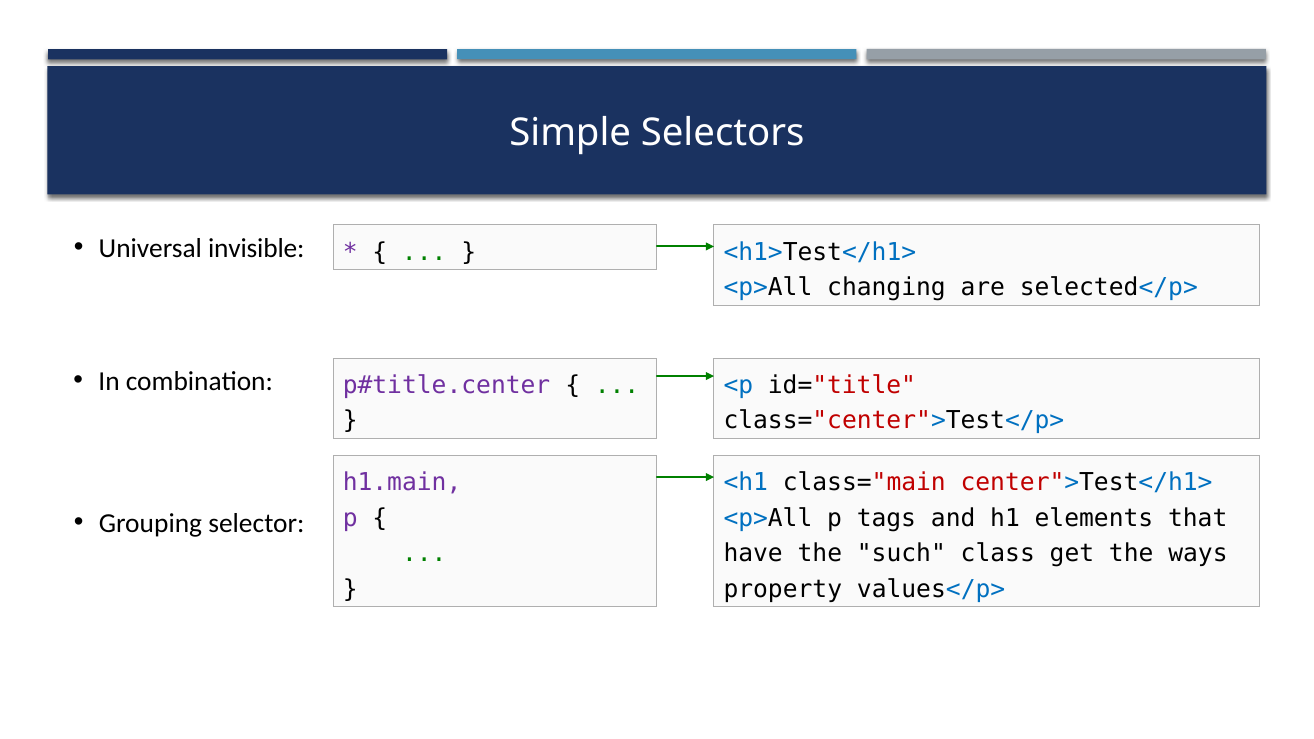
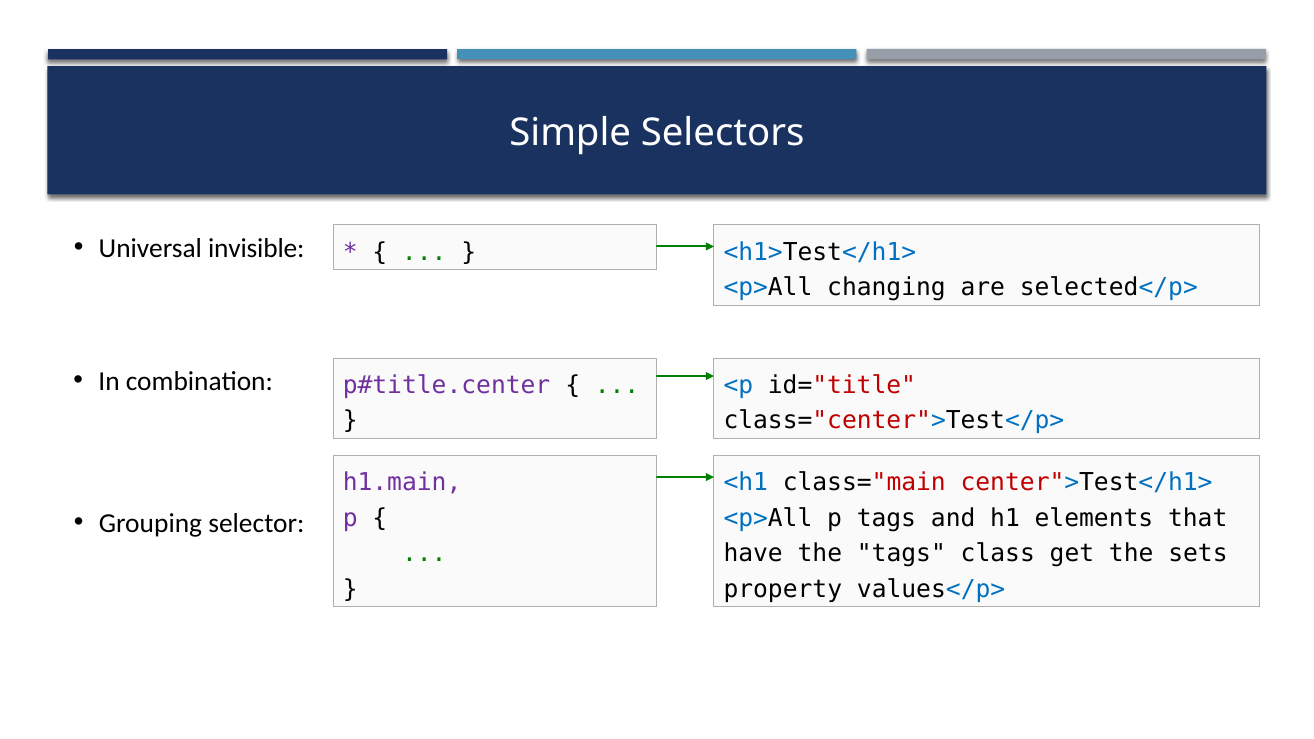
the such: such -> tags
ways: ways -> sets
